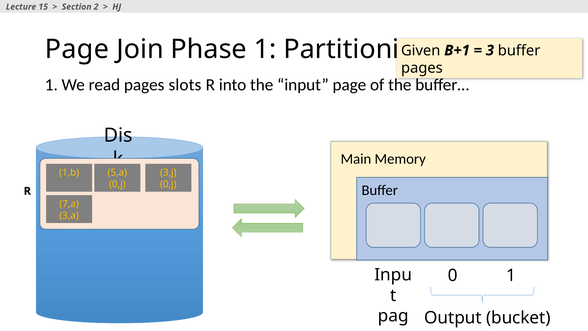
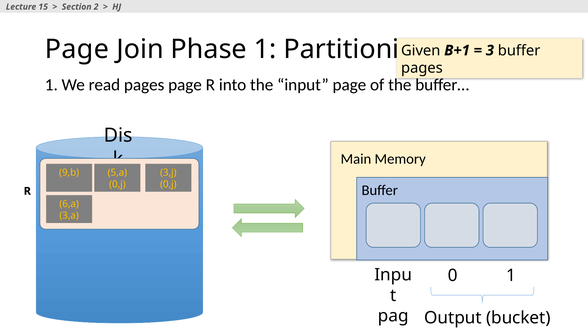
pages slots: slots -> page
1,b: 1,b -> 9,b
7,a: 7,a -> 6,a
